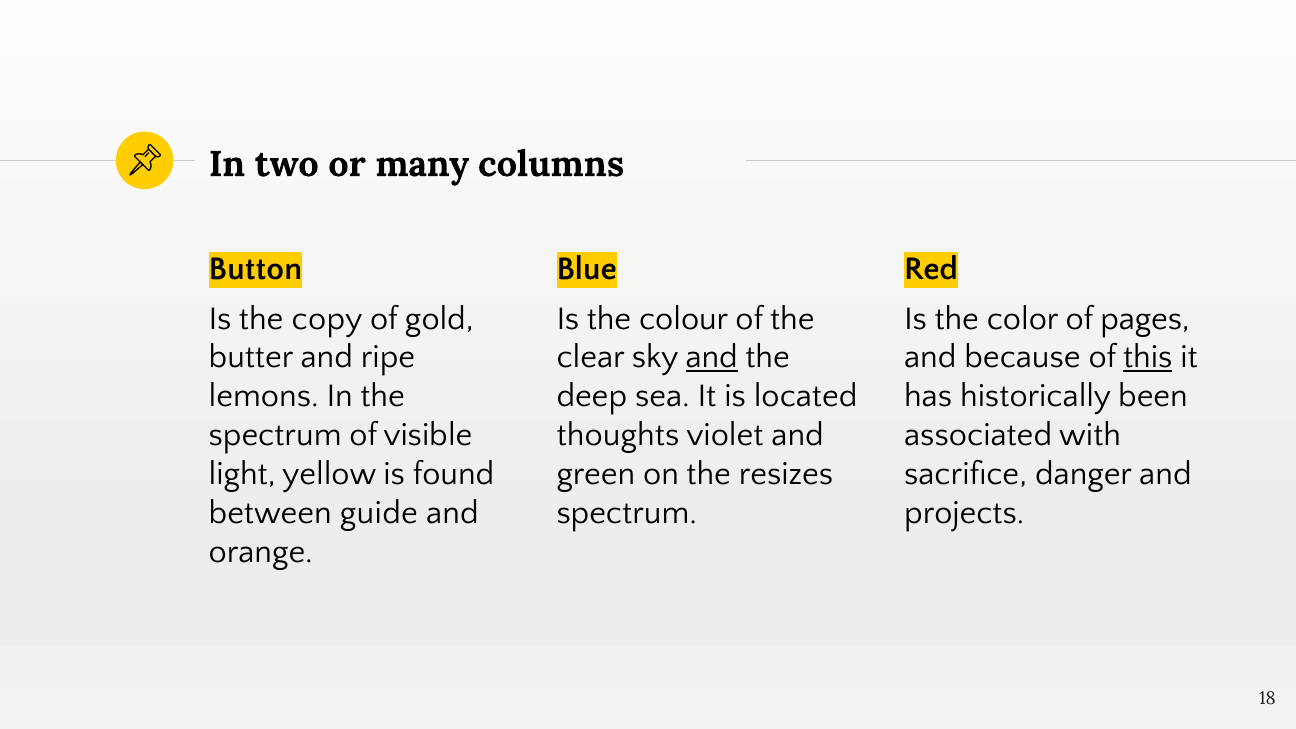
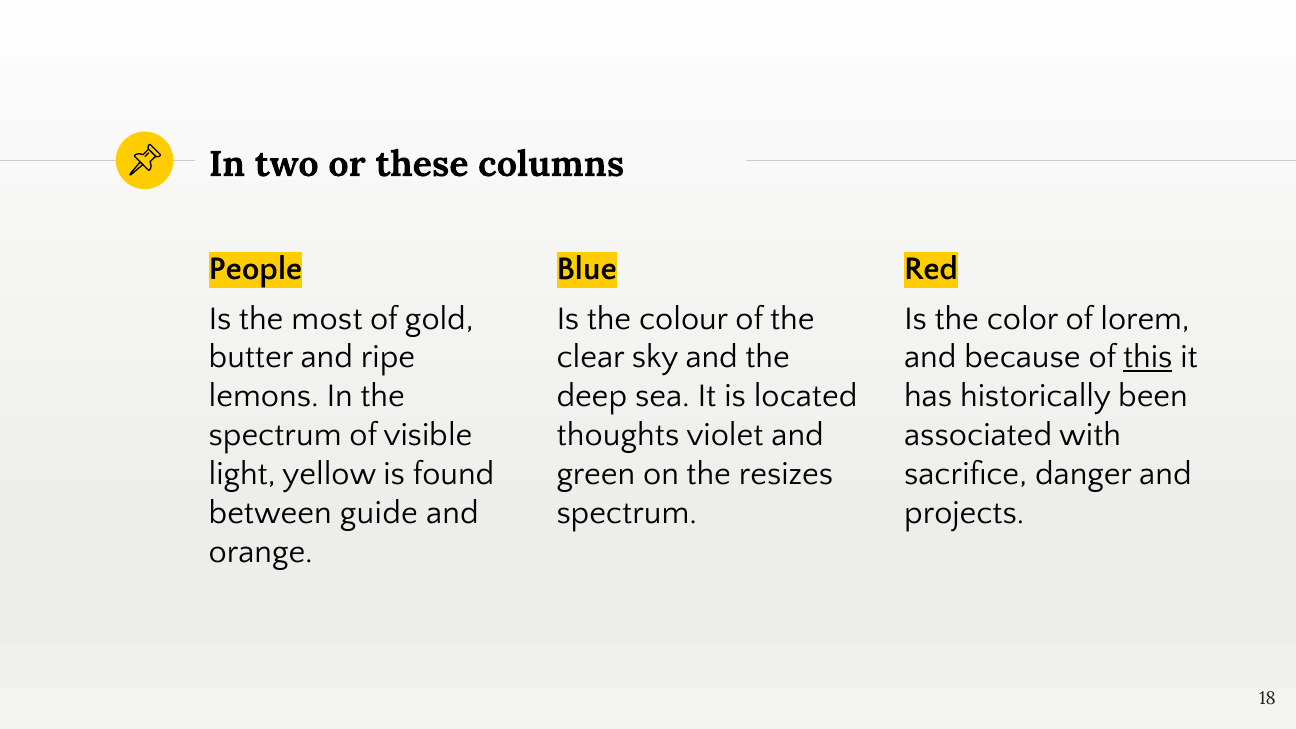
many: many -> these
Button: Button -> People
copy: copy -> most
pages: pages -> lorem
and at (712, 357) underline: present -> none
